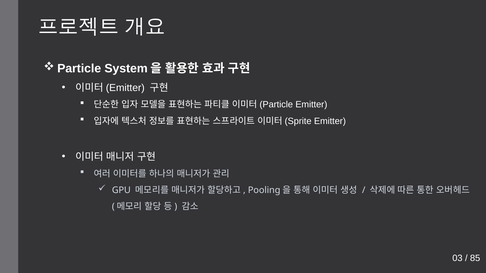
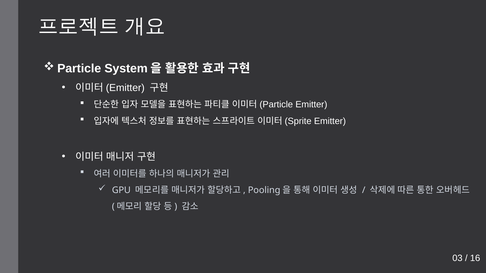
85: 85 -> 16
